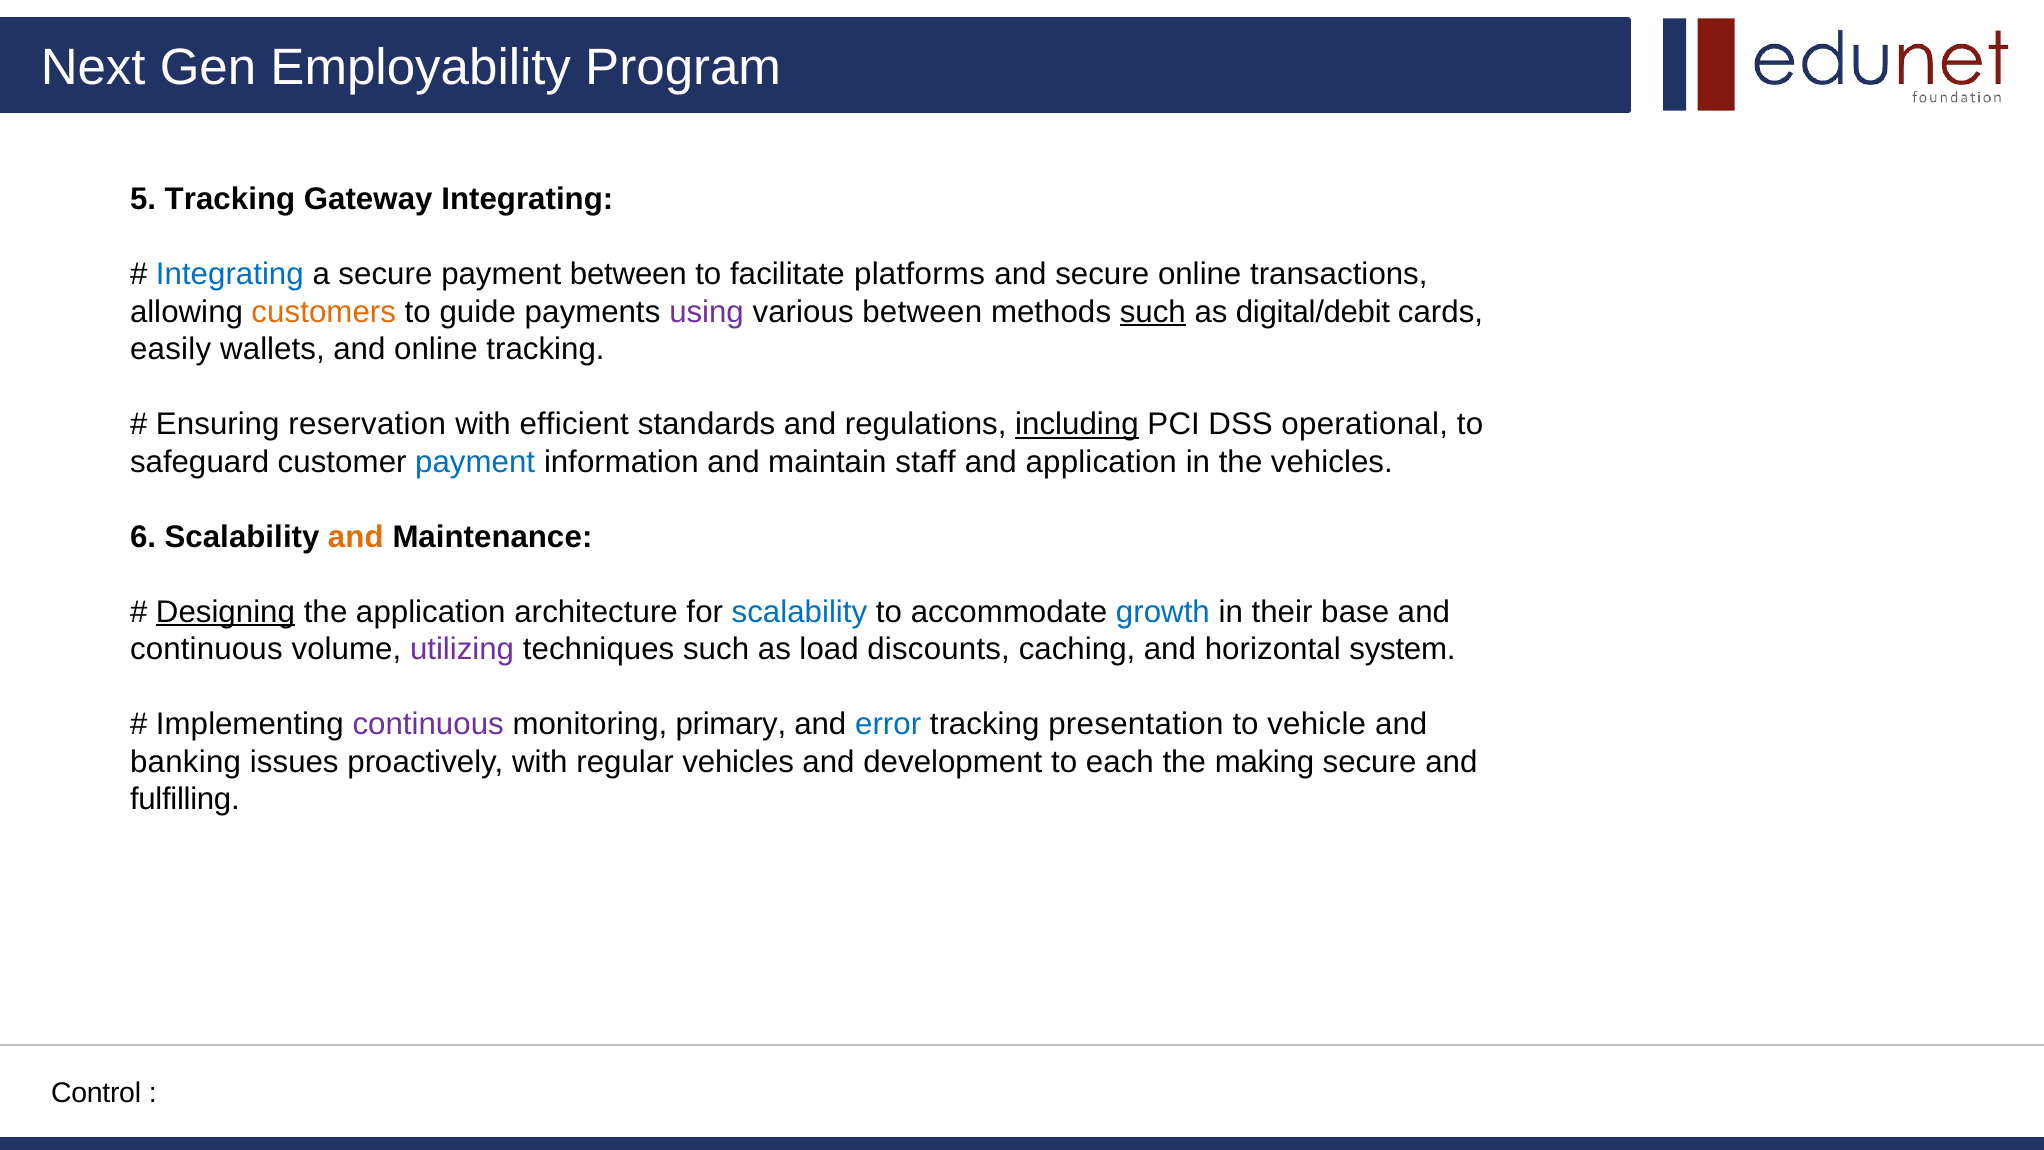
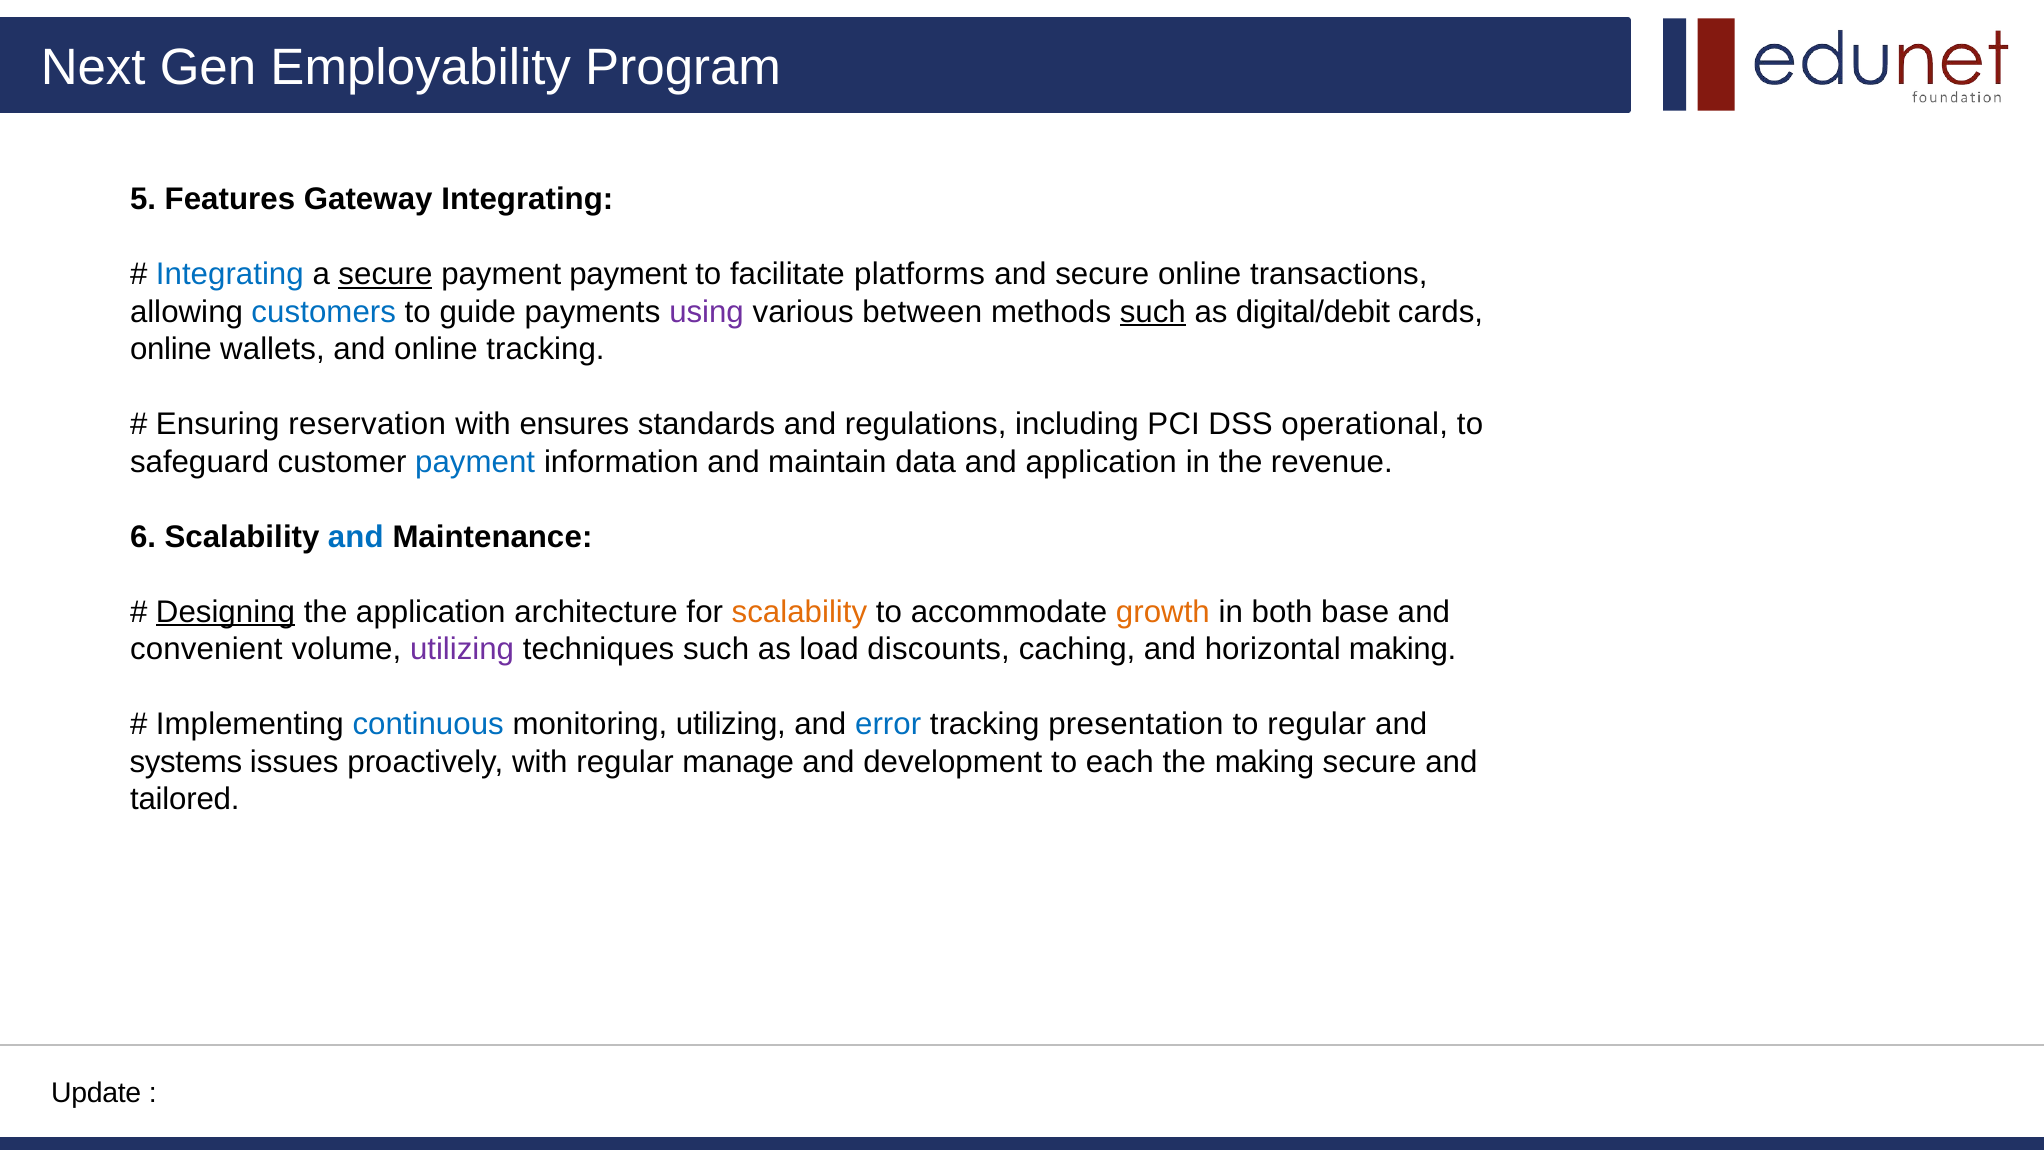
5 Tracking: Tracking -> Features
secure at (385, 274) underline: none -> present
payment between: between -> payment
customers colour: orange -> blue
easily at (171, 349): easily -> online
efficient: efficient -> ensures
including underline: present -> none
staff: staff -> data
the vehicles: vehicles -> revenue
and at (356, 537) colour: orange -> blue
scalability at (799, 612) colour: blue -> orange
growth colour: blue -> orange
their: their -> both
continuous at (206, 649): continuous -> convenient
horizontal system: system -> making
continuous at (428, 724) colour: purple -> blue
monitoring primary: primary -> utilizing
to vehicle: vehicle -> regular
banking: banking -> systems
regular vehicles: vehicles -> manage
fulfilling: fulfilling -> tailored
Control: Control -> Update
